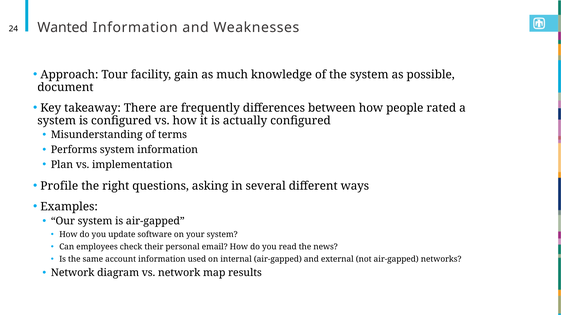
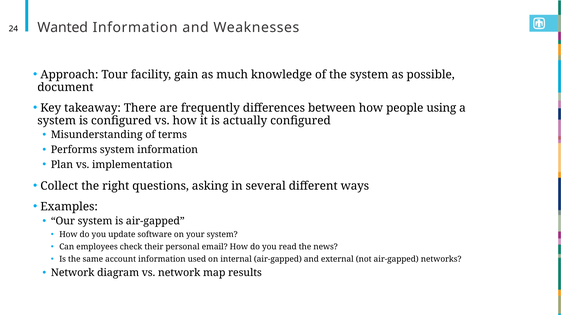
rated: rated -> using
Profile: Profile -> Collect
